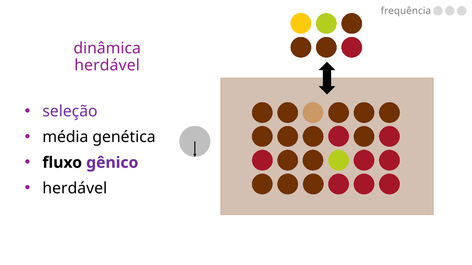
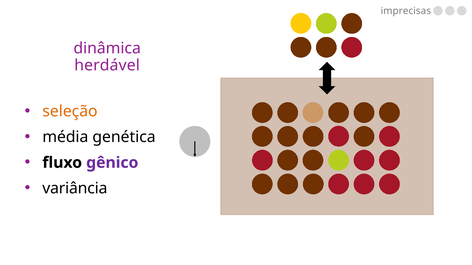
frequência: frequência -> imprecisas
seleção colour: purple -> orange
herdável at (75, 189): herdável -> variância
